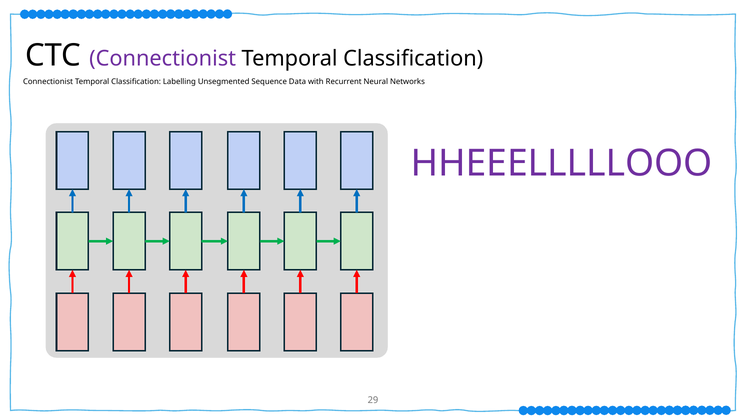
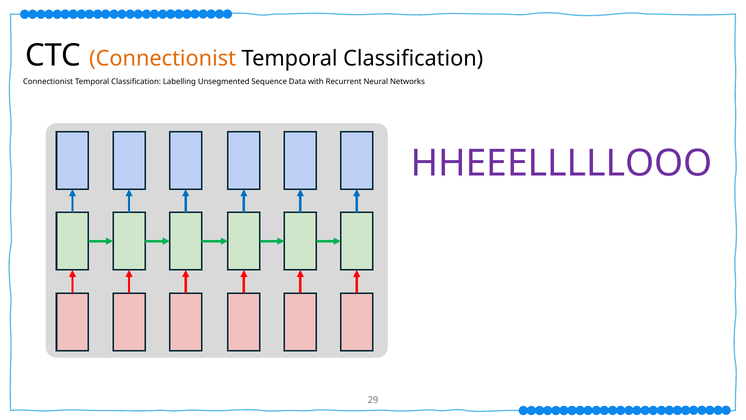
Connectionist at (163, 59) colour: purple -> orange
